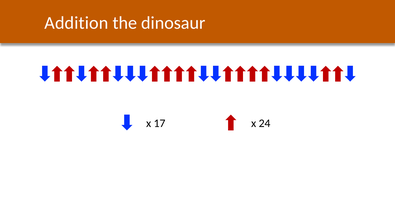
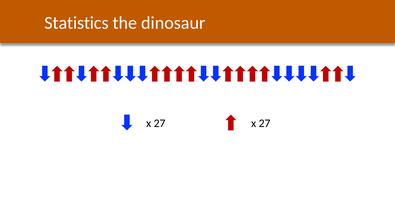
Addition: Addition -> Statistics
17 at (160, 123): 17 -> 27
24 at (265, 123): 24 -> 27
